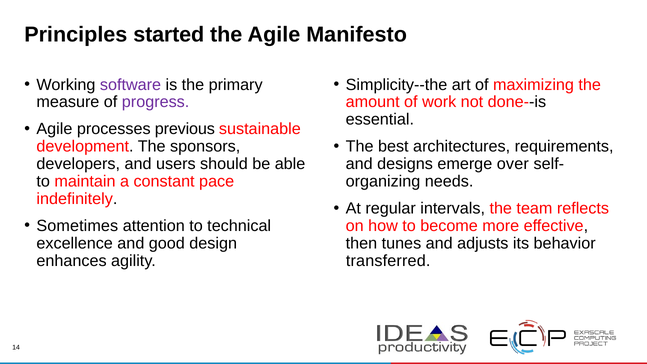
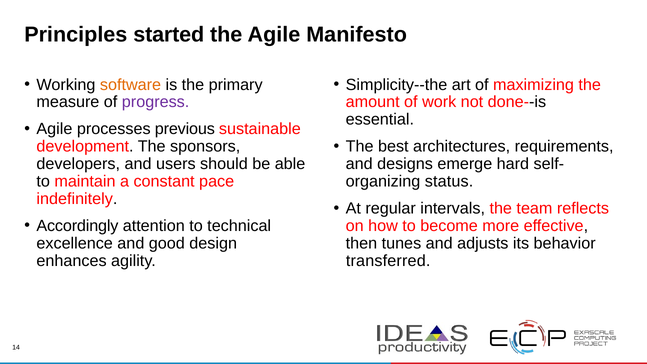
software colour: purple -> orange
over: over -> hard
needs: needs -> status
Sometimes: Sometimes -> Accordingly
